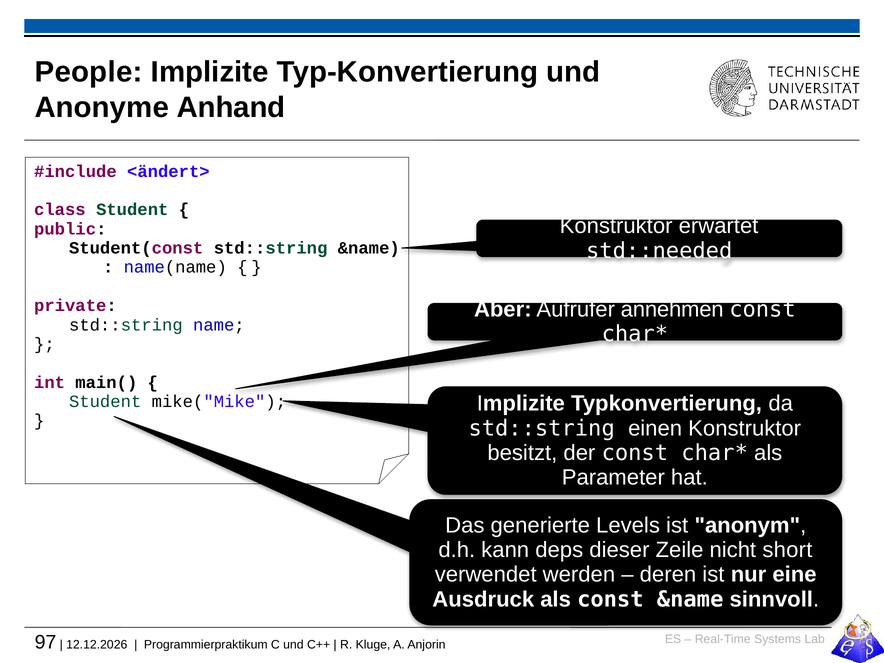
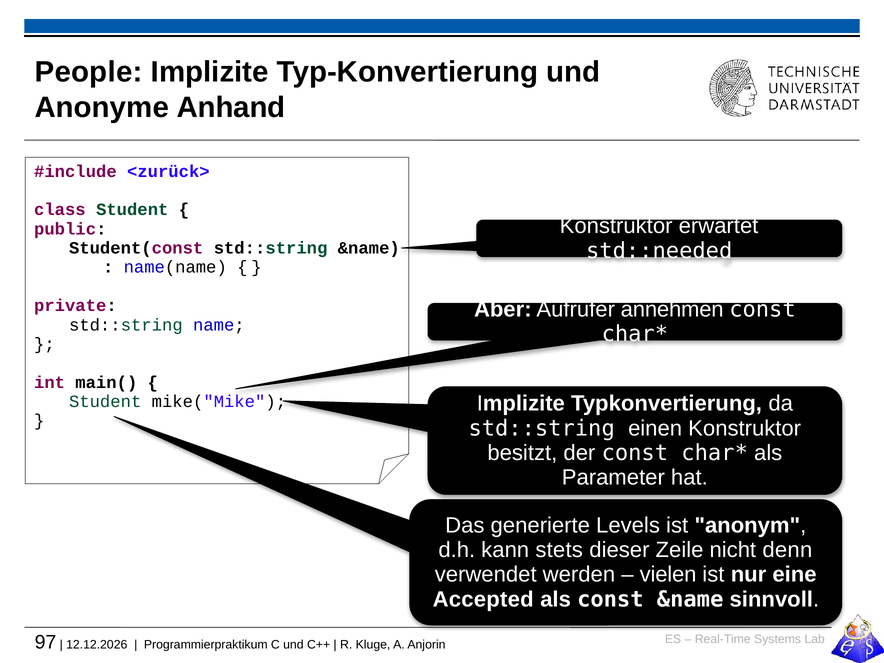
<ändert>: <ändert> -> <zurück>
deps: deps -> stets
short: short -> denn
deren: deren -> vielen
Ausdruck: Ausdruck -> Accepted
